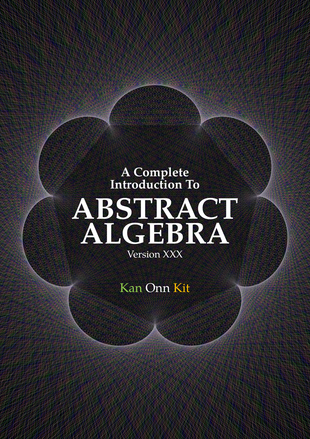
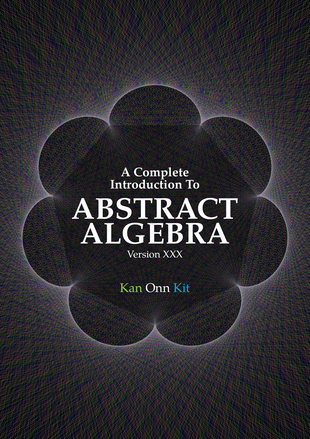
Kit colour: yellow -> light blue
